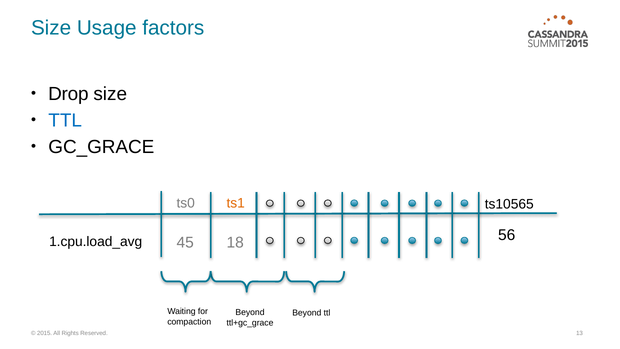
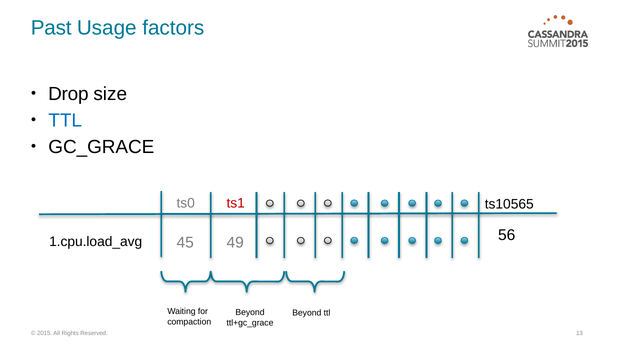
Size at (51, 28): Size -> Past
ts1 colour: orange -> red
18: 18 -> 49
